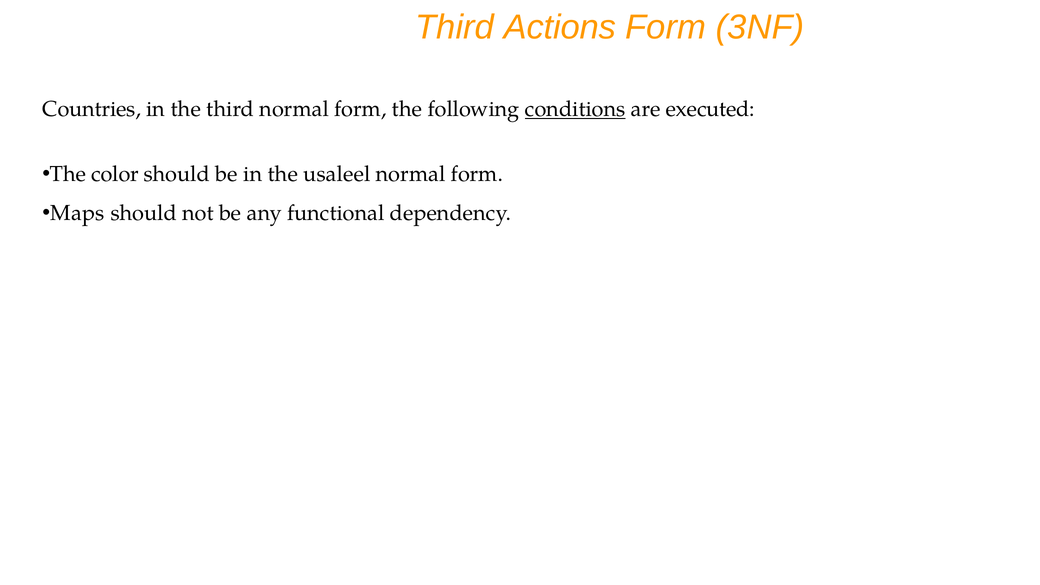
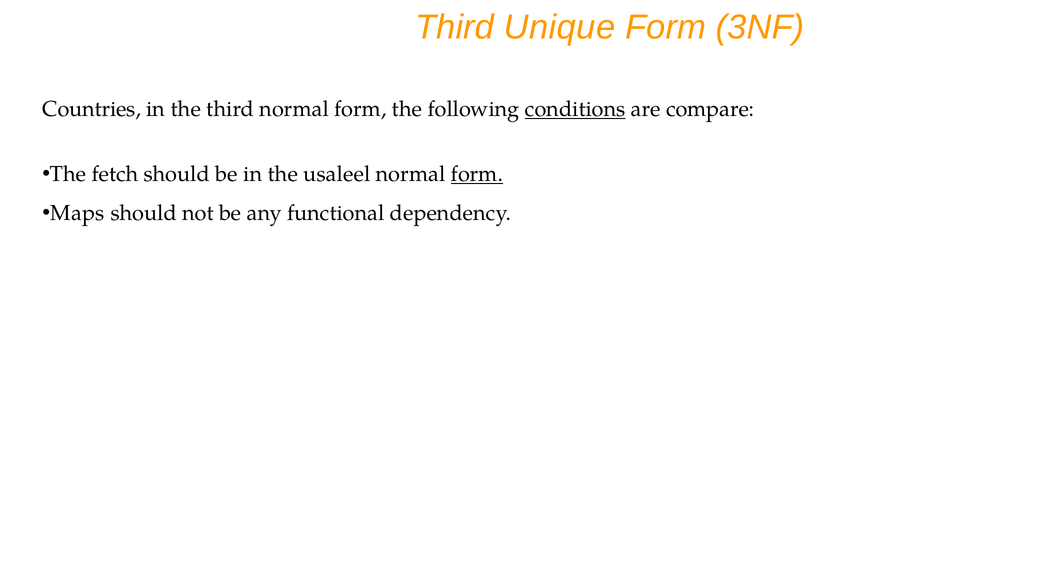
Actions: Actions -> Unique
executed: executed -> compare
color: color -> fetch
form at (477, 174) underline: none -> present
